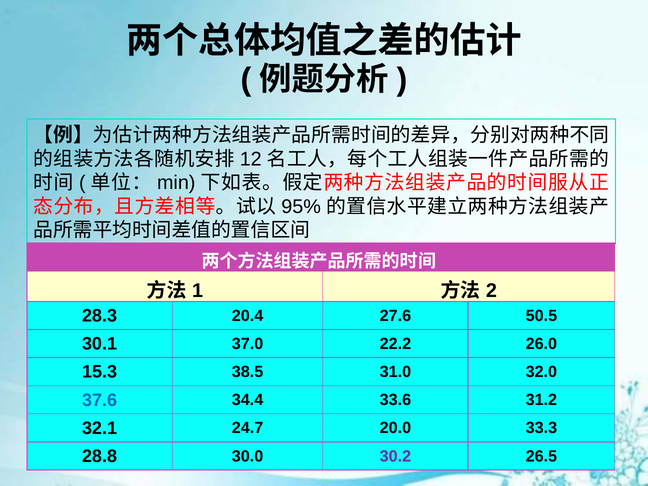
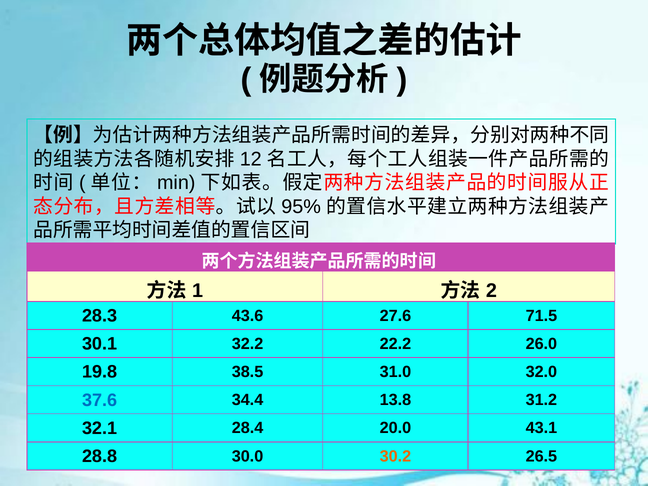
20.4: 20.4 -> 43.6
50.5: 50.5 -> 71.5
37.0: 37.0 -> 32.2
15.3: 15.3 -> 19.8
33.6: 33.6 -> 13.8
24.7: 24.7 -> 28.4
33.3: 33.3 -> 43.1
30.2 colour: purple -> orange
